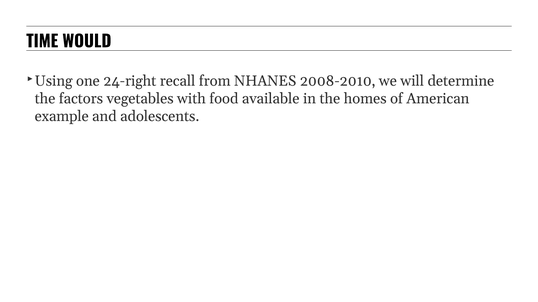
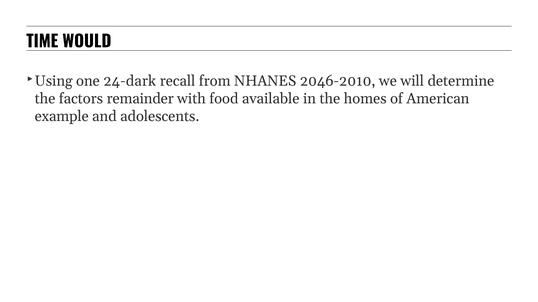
24-right: 24-right -> 24-dark
2008-2010: 2008-2010 -> 2046-2010
vegetables: vegetables -> remainder
